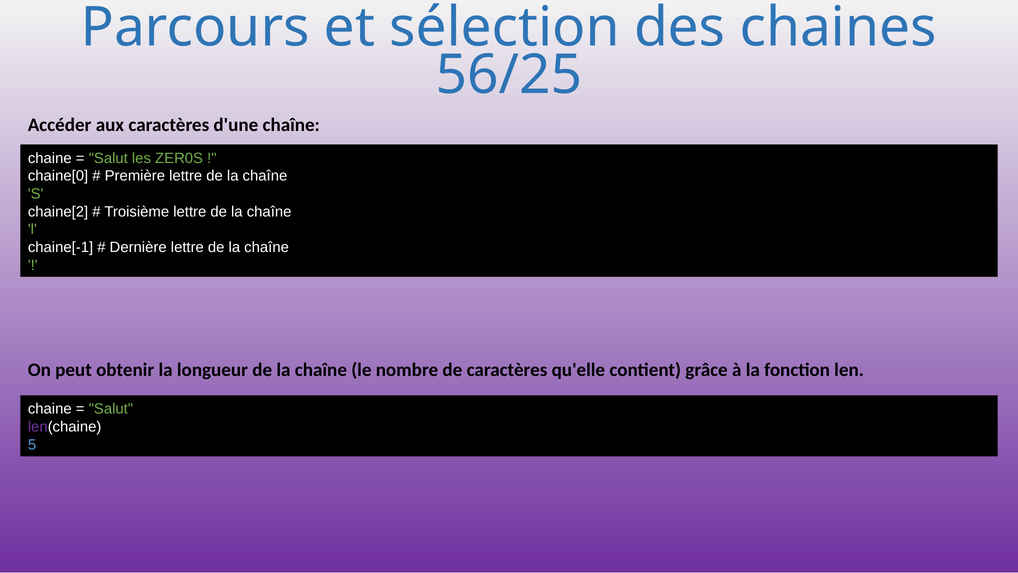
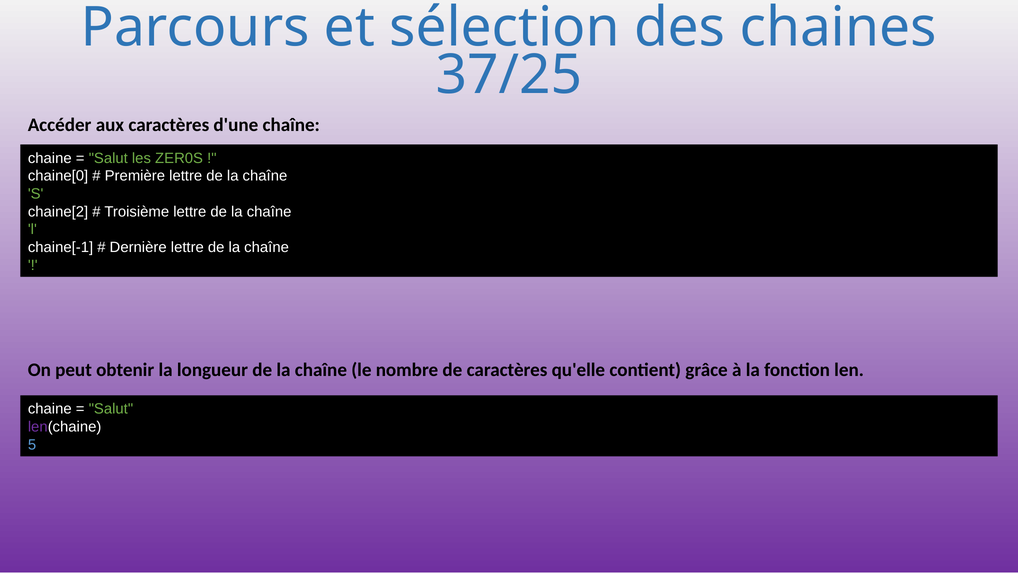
56/25: 56/25 -> 37/25
